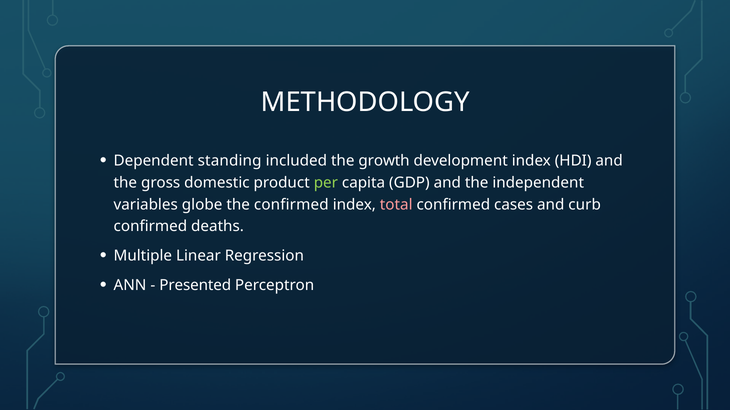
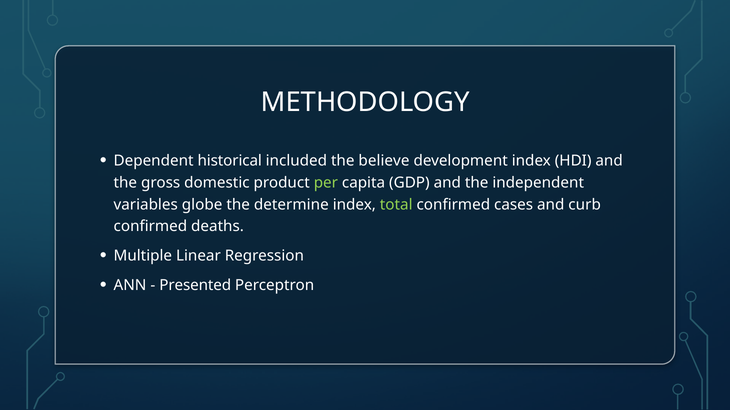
standing: standing -> historical
growth: growth -> believe
the confirmed: confirmed -> determine
total colour: pink -> light green
